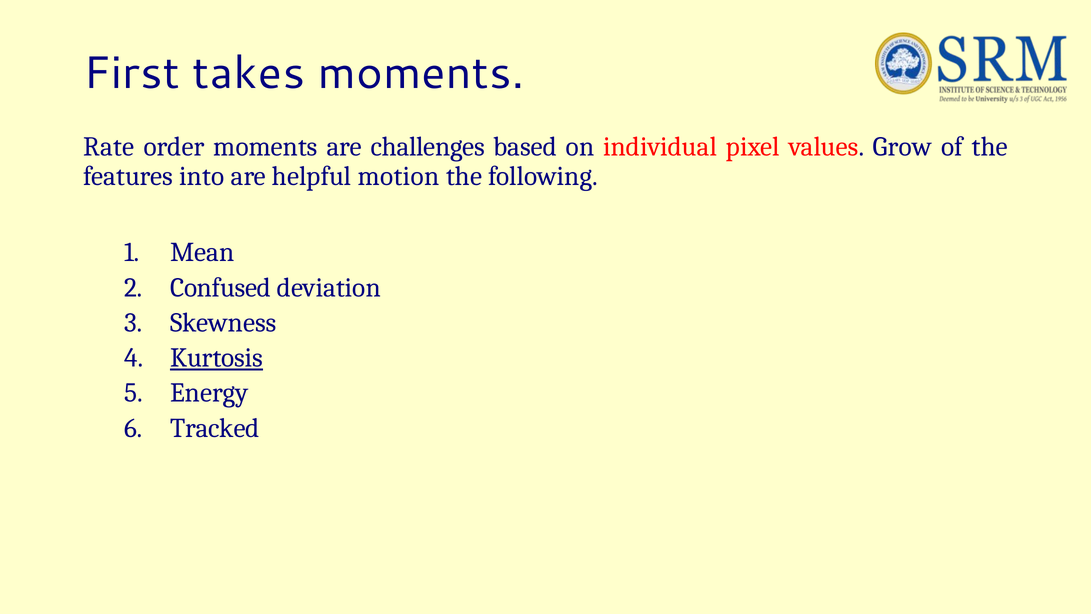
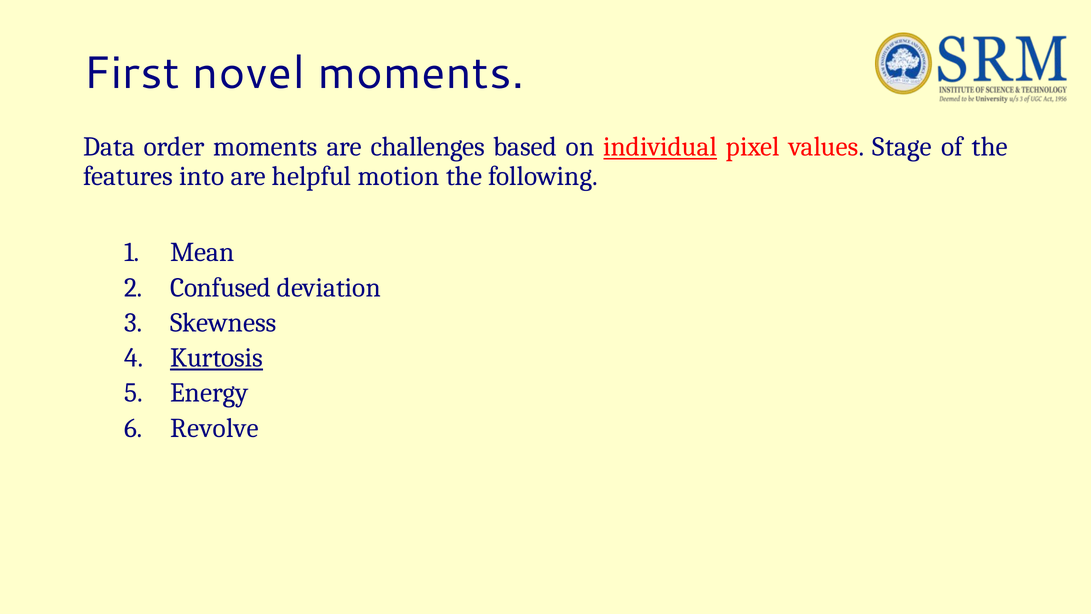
takes: takes -> novel
Rate: Rate -> Data
individual underline: none -> present
Grow: Grow -> Stage
Tracked: Tracked -> Revolve
